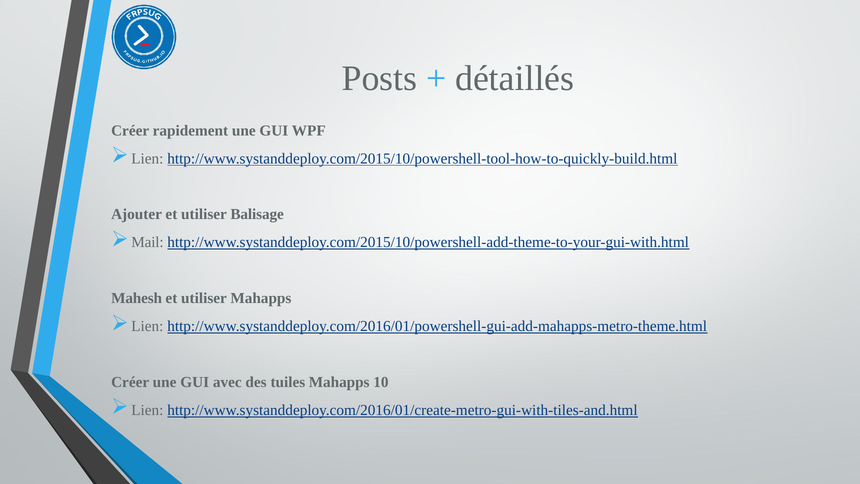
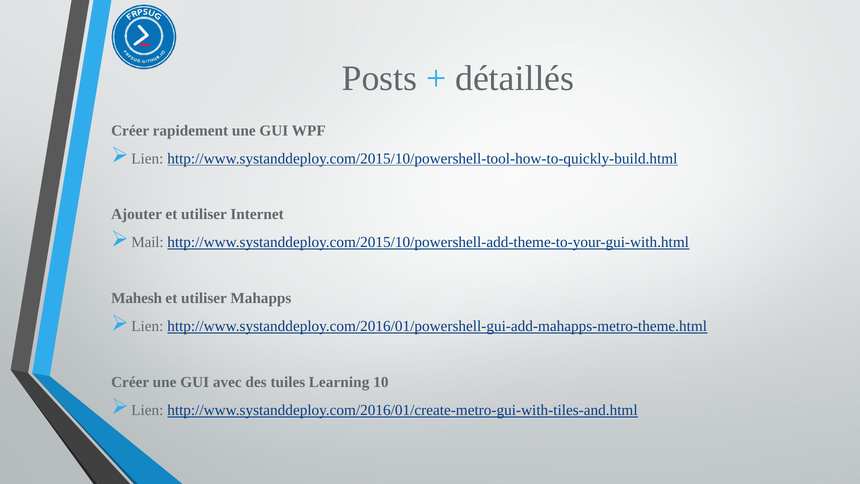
Balisage: Balisage -> Internet
tuiles Mahapps: Mahapps -> Learning
